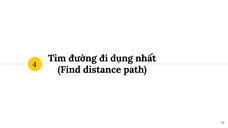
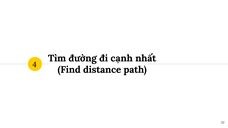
dụng: dụng -> cạnh
